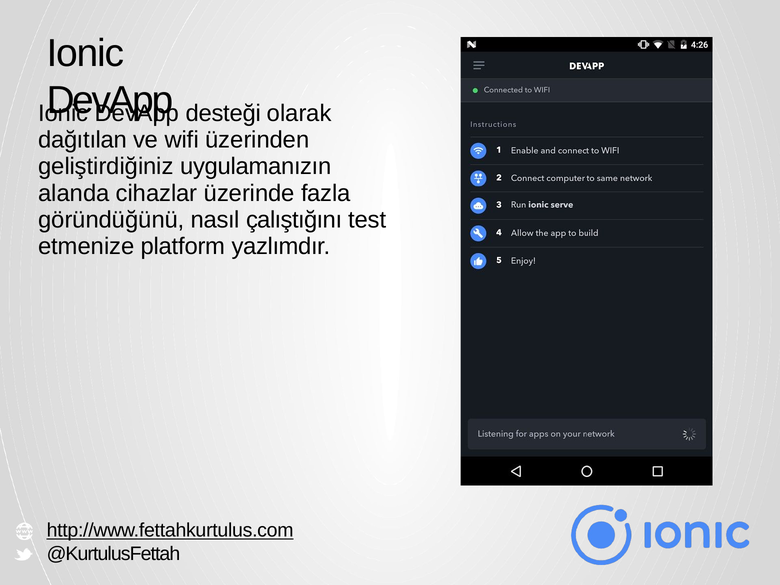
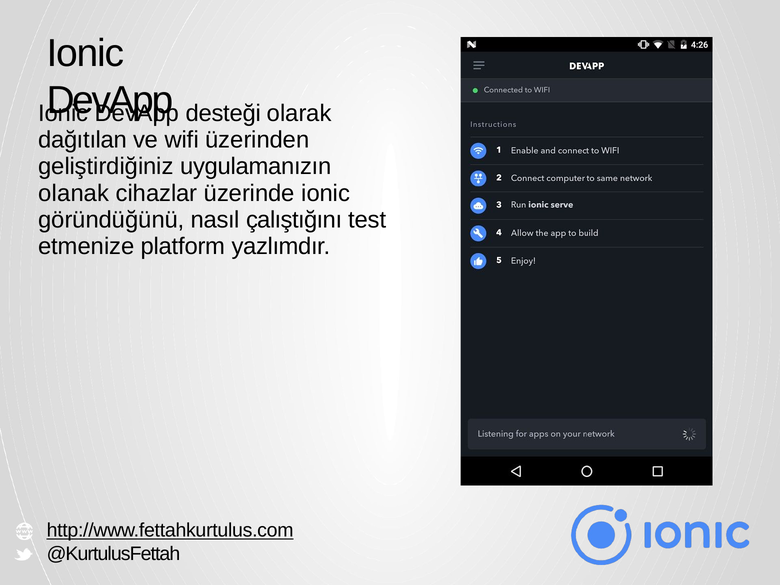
alanda: alanda -> olanak
üzerinde fazla: fazla -> ionic
